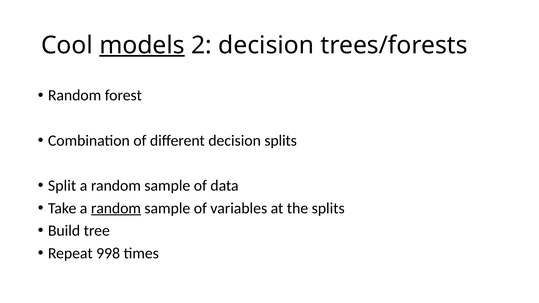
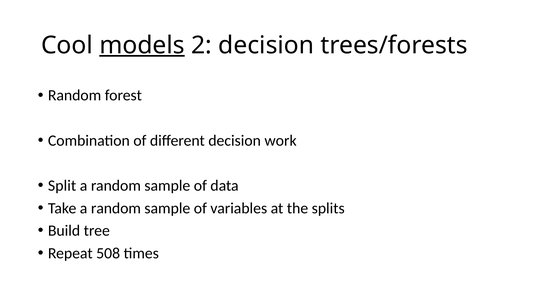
decision splits: splits -> work
random at (116, 208) underline: present -> none
998: 998 -> 508
